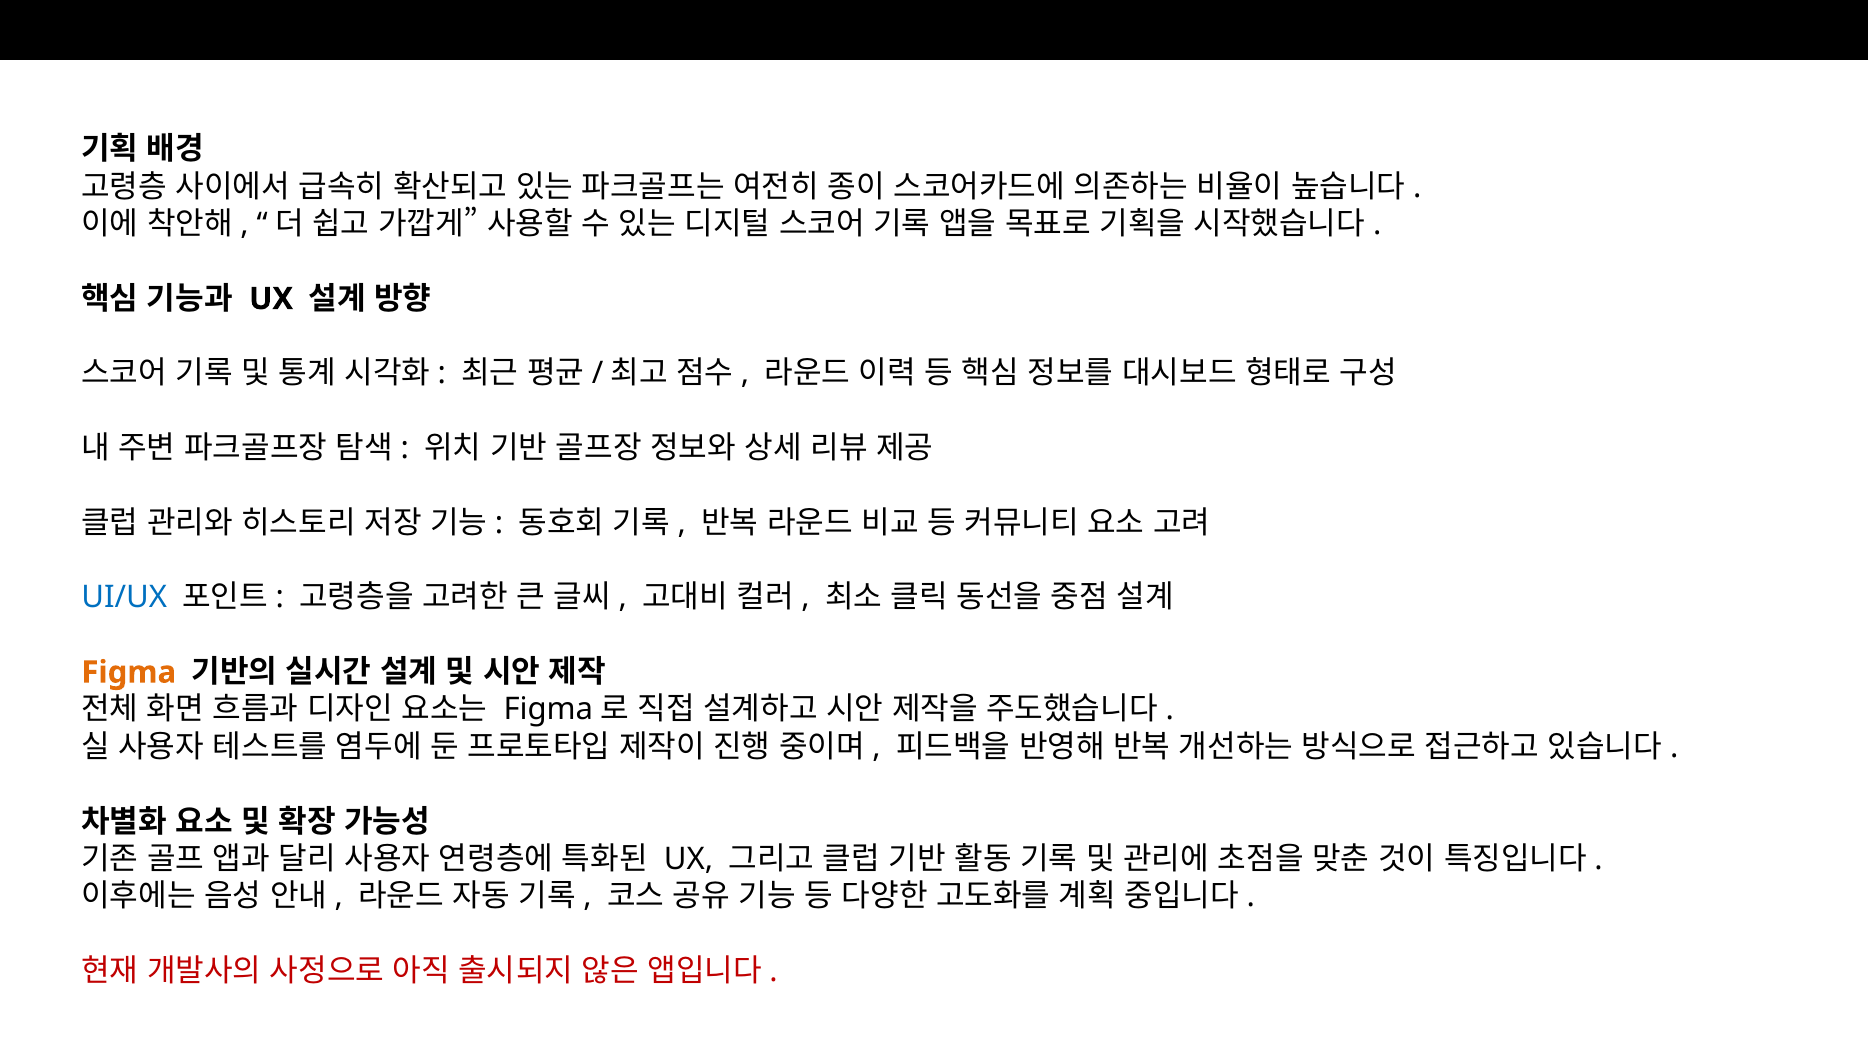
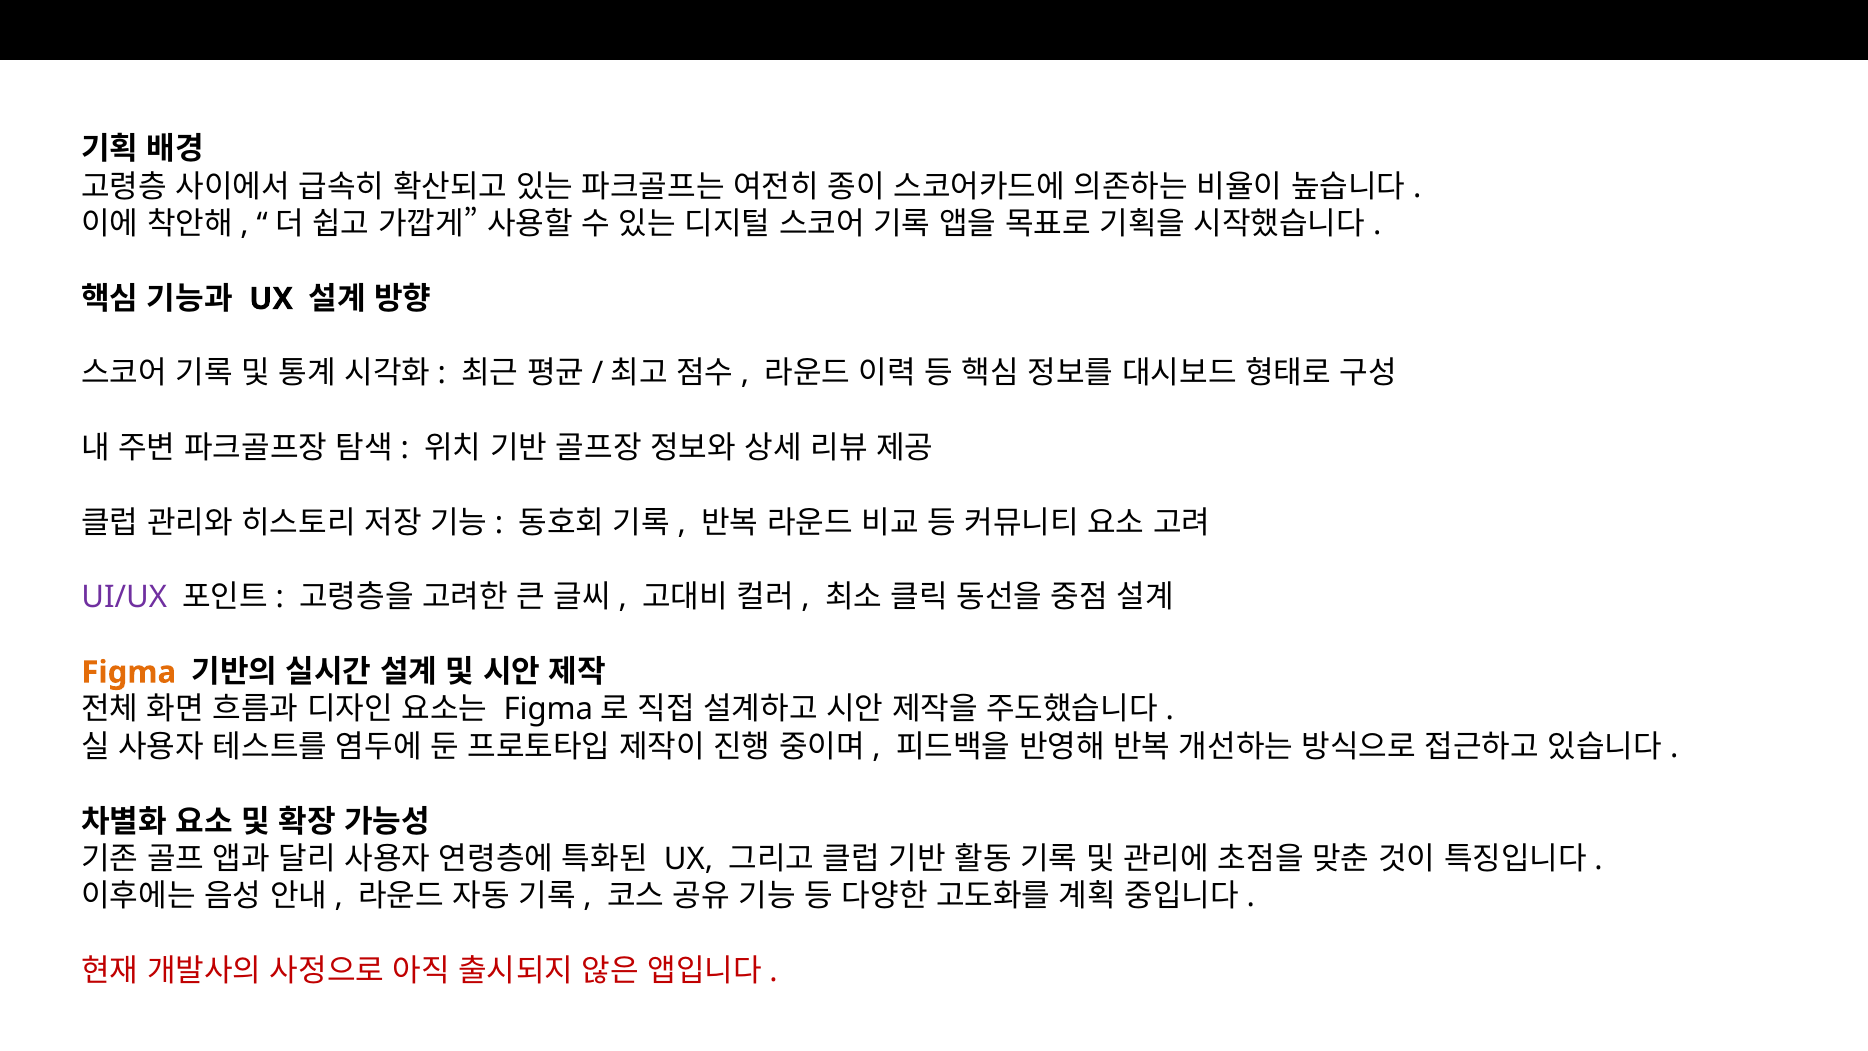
UI/UX colour: blue -> purple
